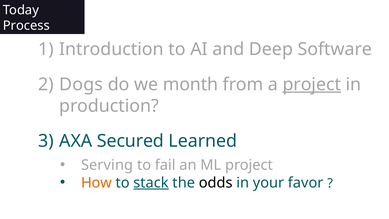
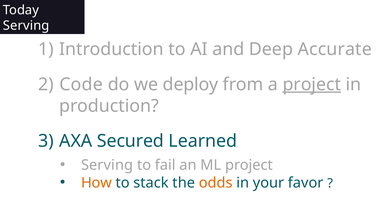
Process at (26, 26): Process -> Serving
Software: Software -> Accurate
Dogs: Dogs -> Code
month: month -> deploy
stack underline: present -> none
odds colour: black -> orange
